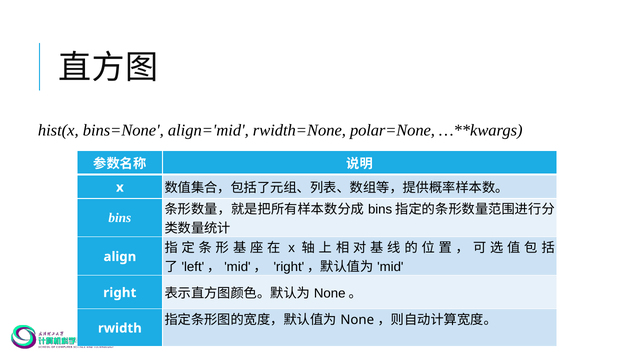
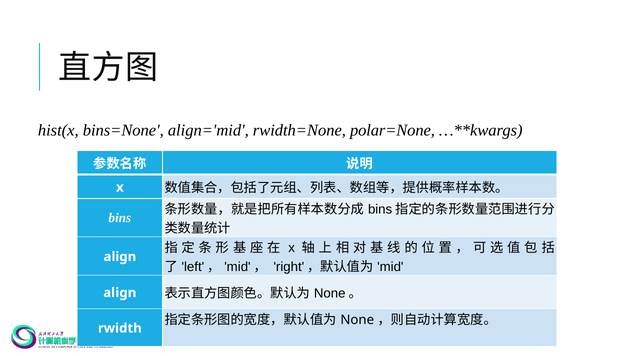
right at (120, 293): right -> align
